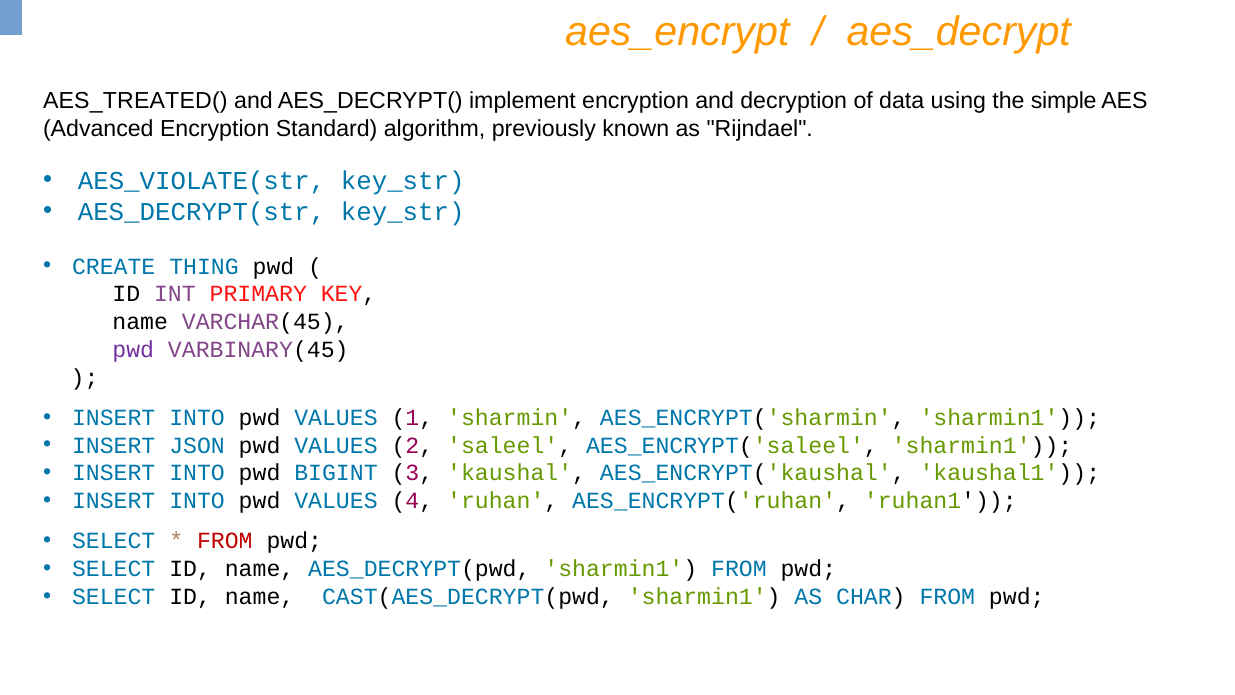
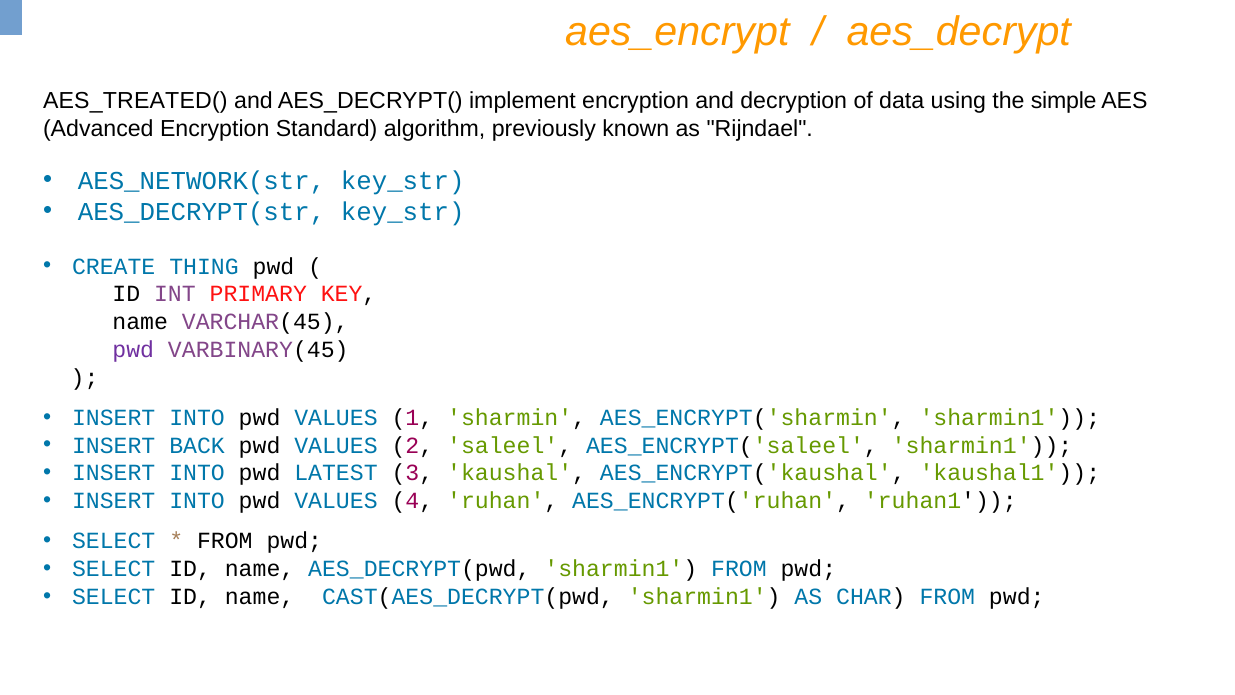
AES_VIOLATE(str: AES_VIOLATE(str -> AES_NETWORK(str
JSON: JSON -> BACK
BIGINT: BIGINT -> LATEST
FROM at (225, 541) colour: red -> black
